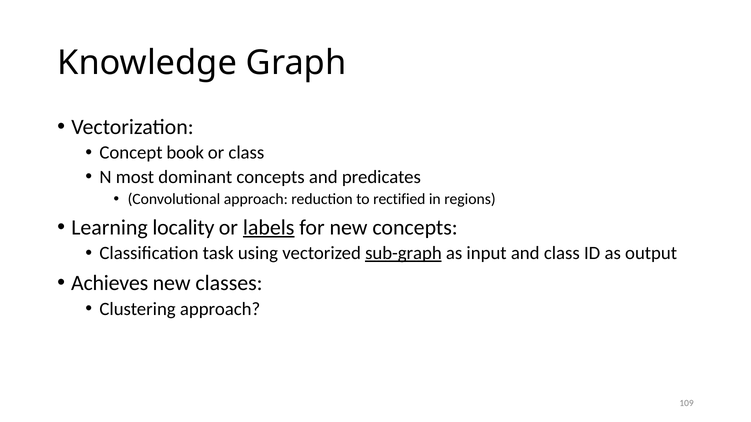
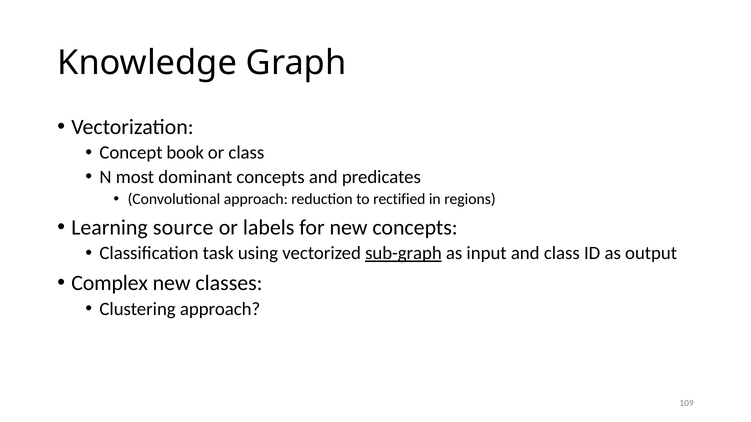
locality: locality -> source
labels underline: present -> none
Achieves: Achieves -> Complex
